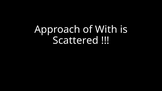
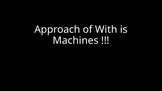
Scattered: Scattered -> Machines
